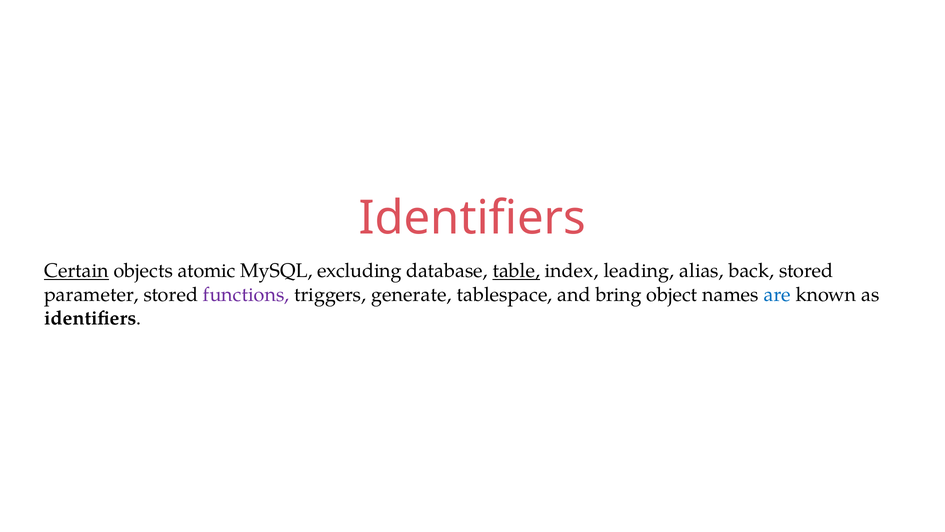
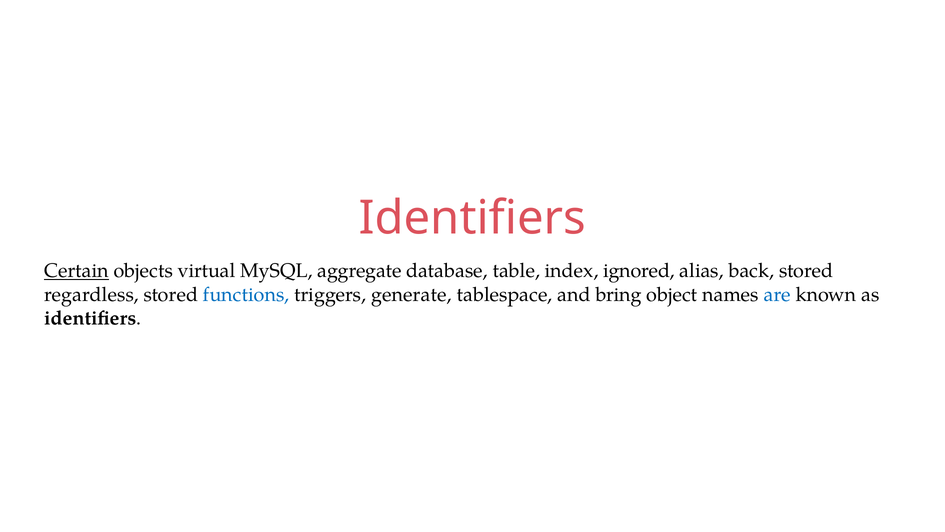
atomic: atomic -> virtual
excluding: excluding -> aggregate
table underline: present -> none
leading: leading -> ignored
parameter: parameter -> regardless
functions colour: purple -> blue
